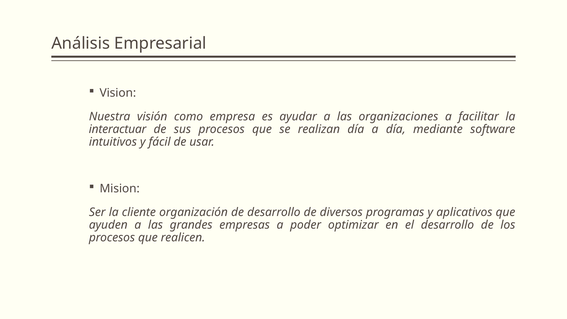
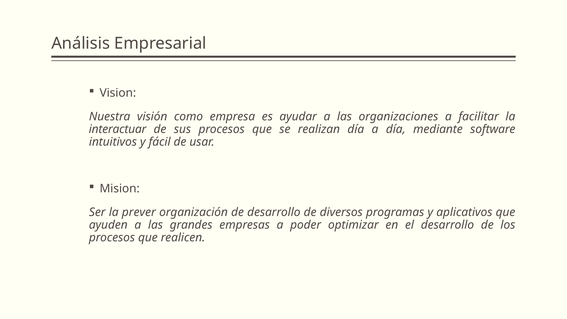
cliente: cliente -> prever
